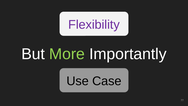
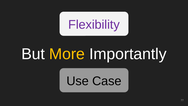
More colour: light green -> yellow
